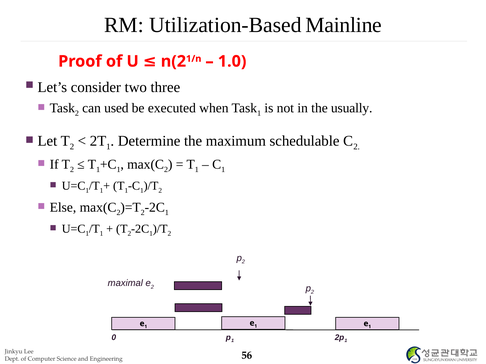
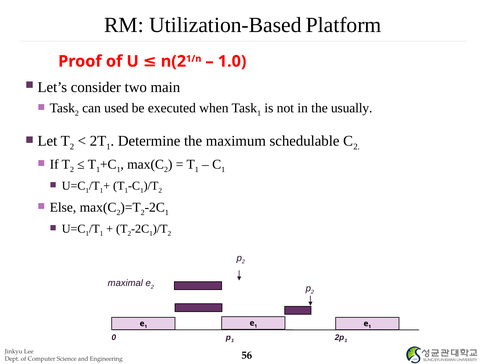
Mainline: Mainline -> Platform
three: three -> main
